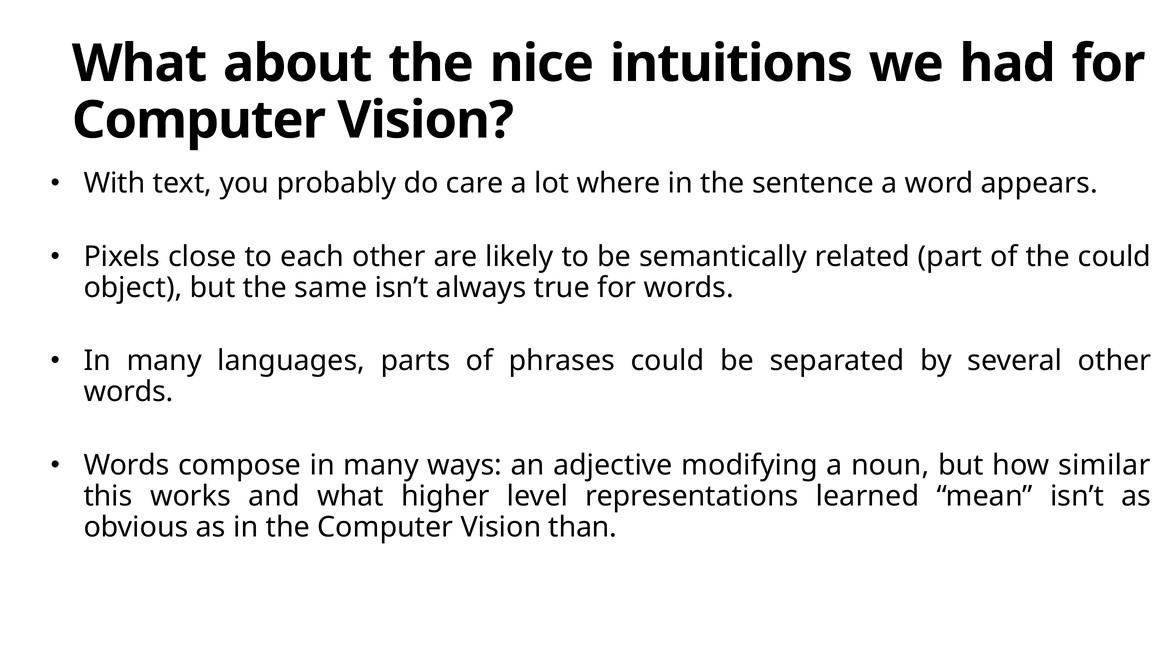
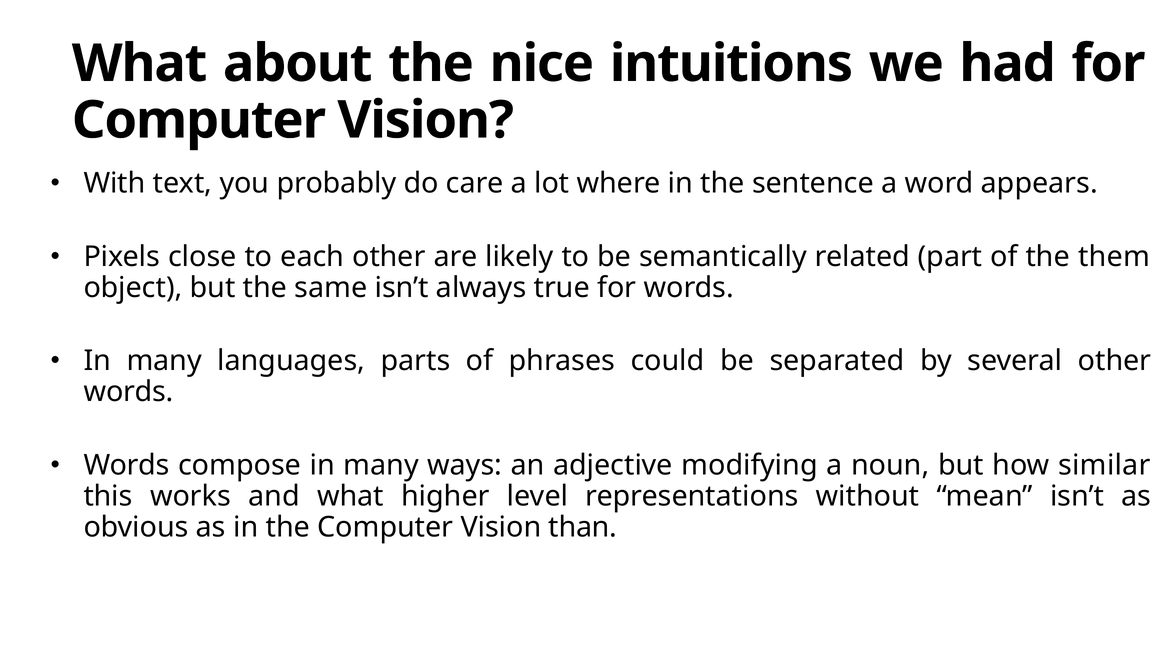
the could: could -> them
learned: learned -> without
